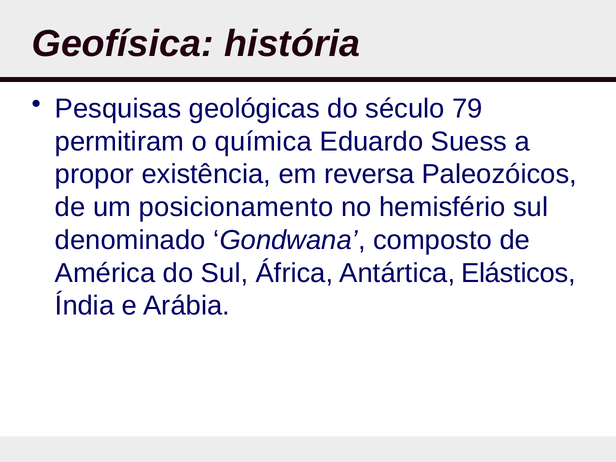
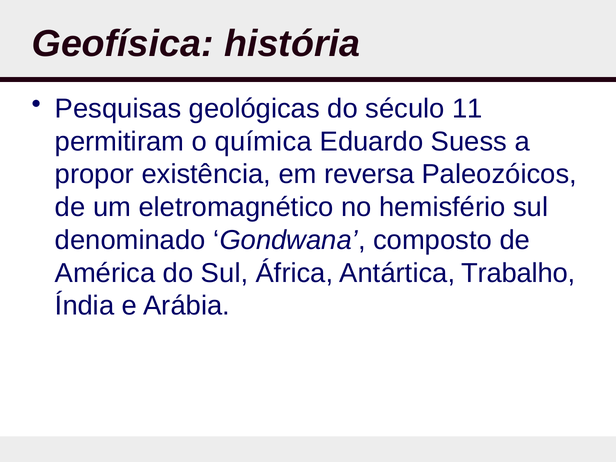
79: 79 -> 11
posicionamento: posicionamento -> eletromagnético
Elásticos: Elásticos -> Trabalho
